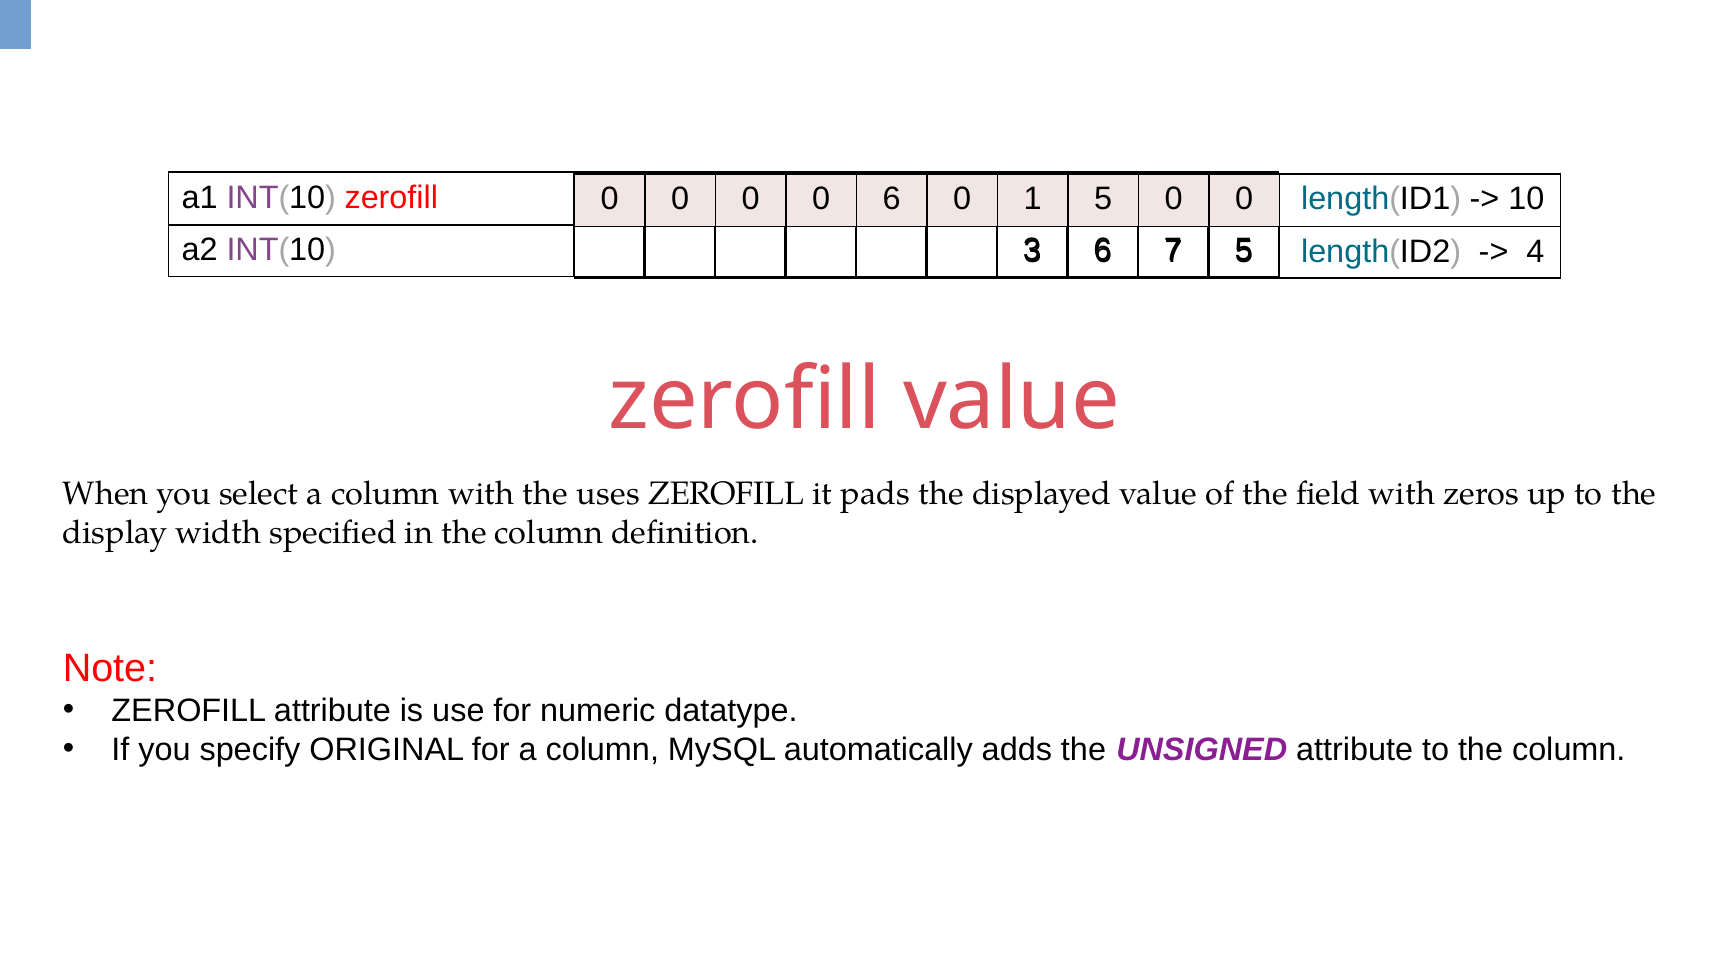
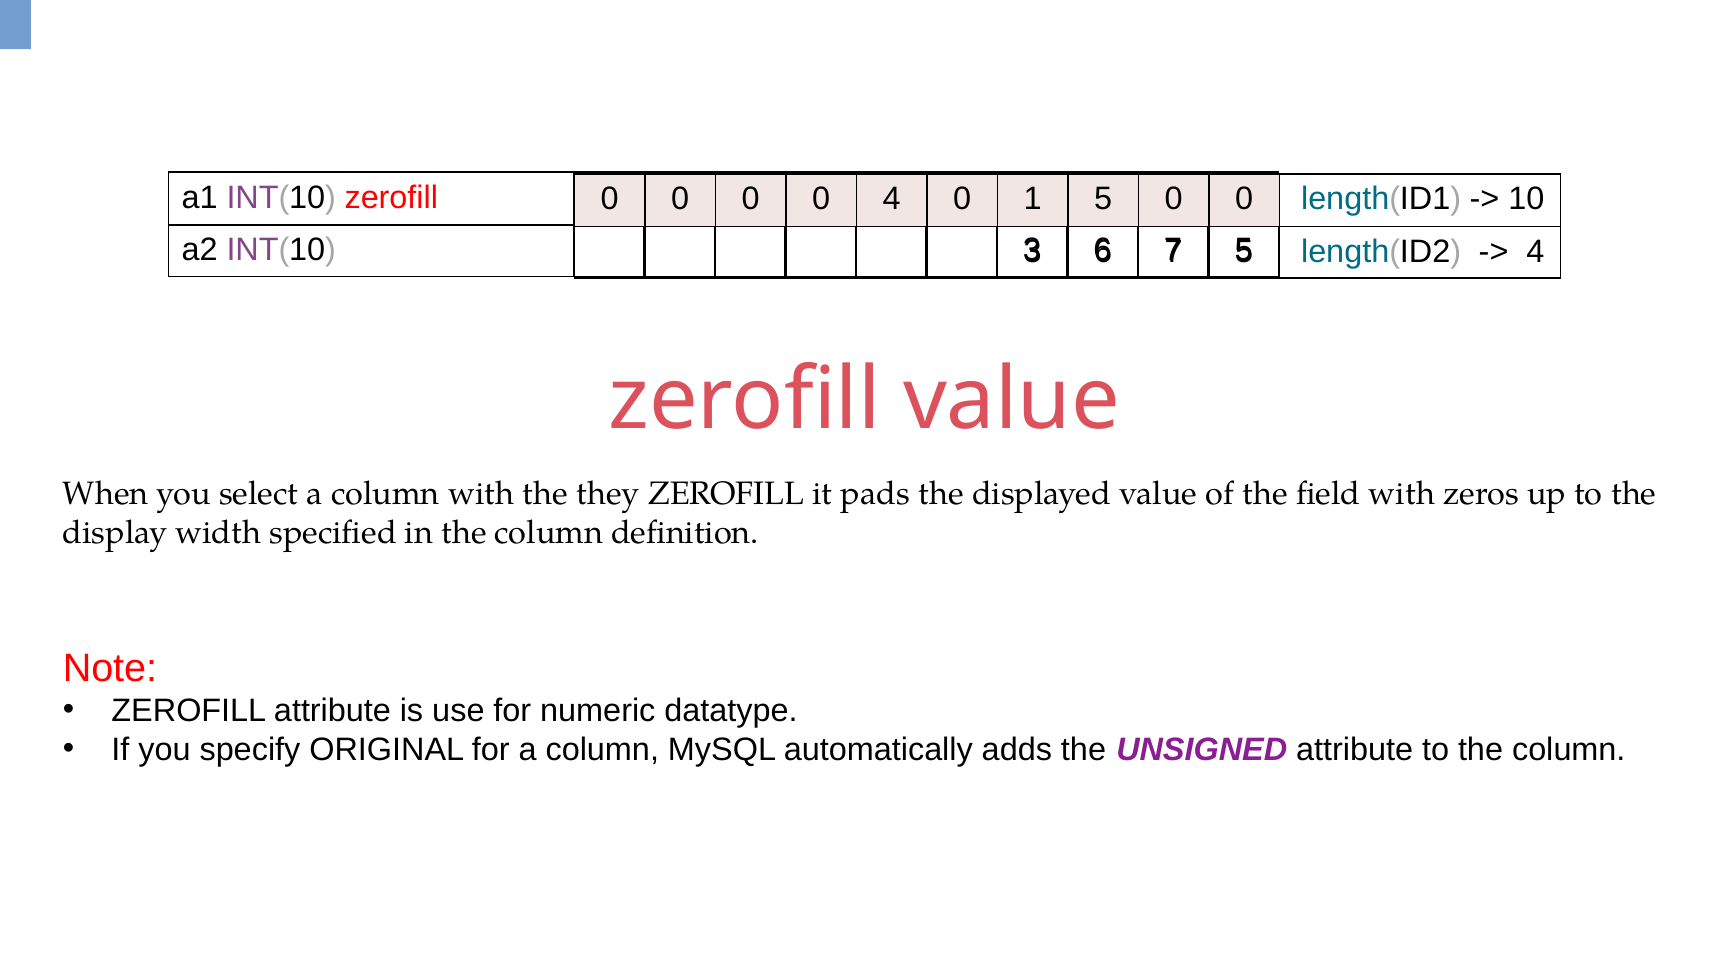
0 6: 6 -> 4
uses: uses -> they
